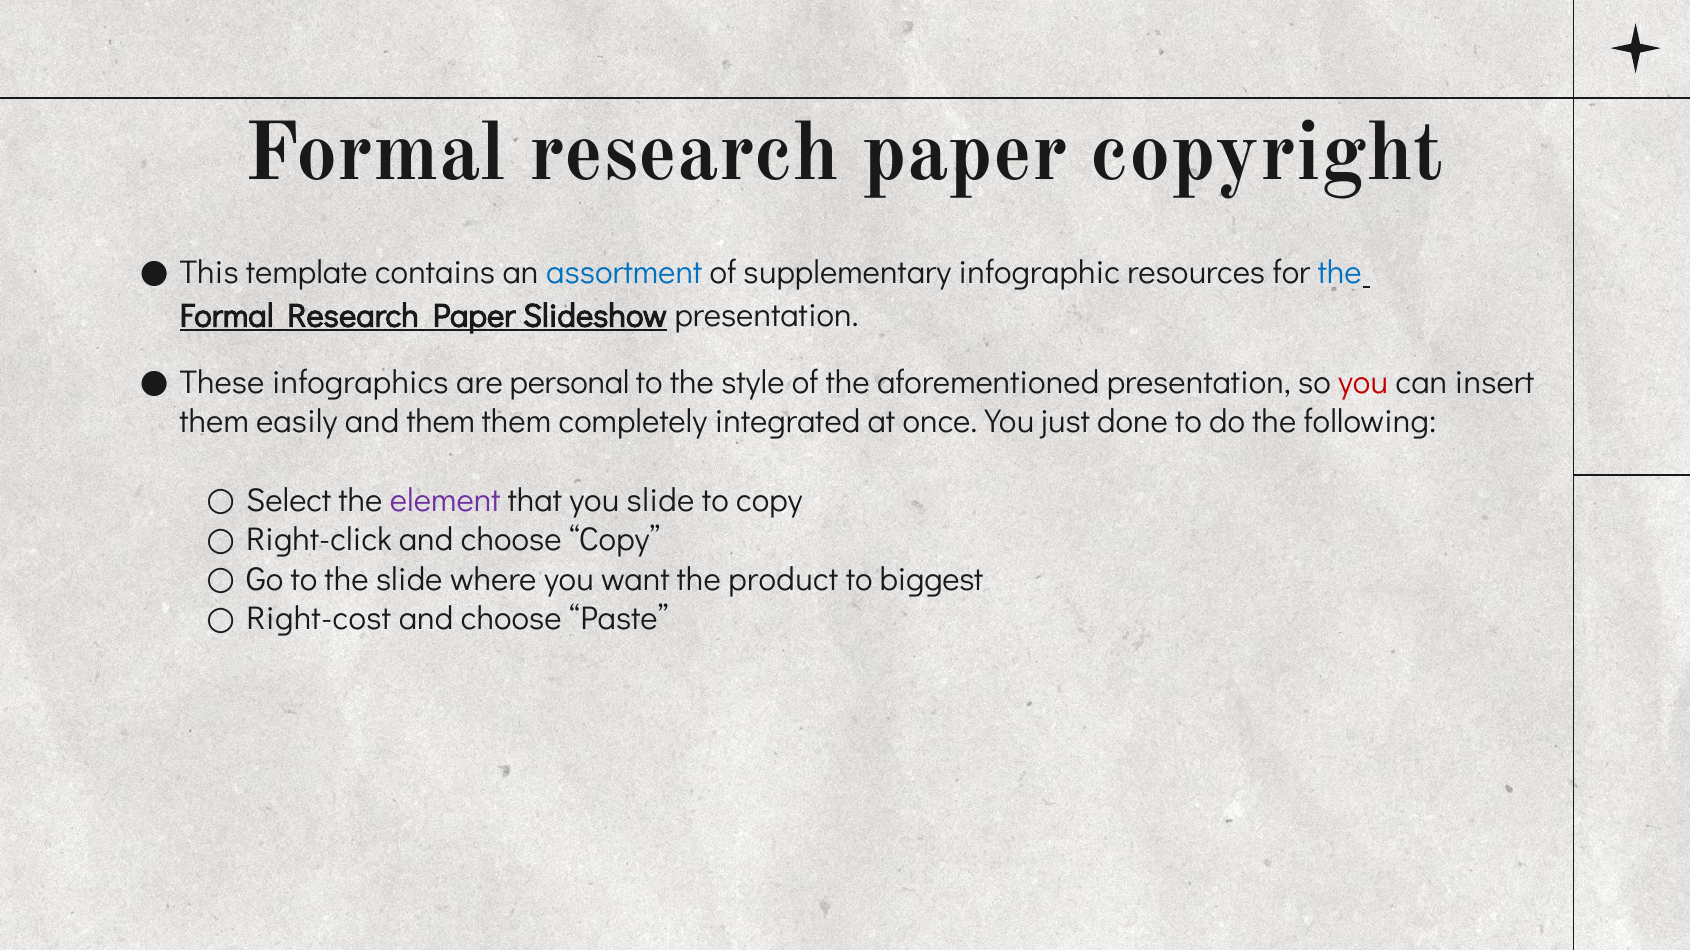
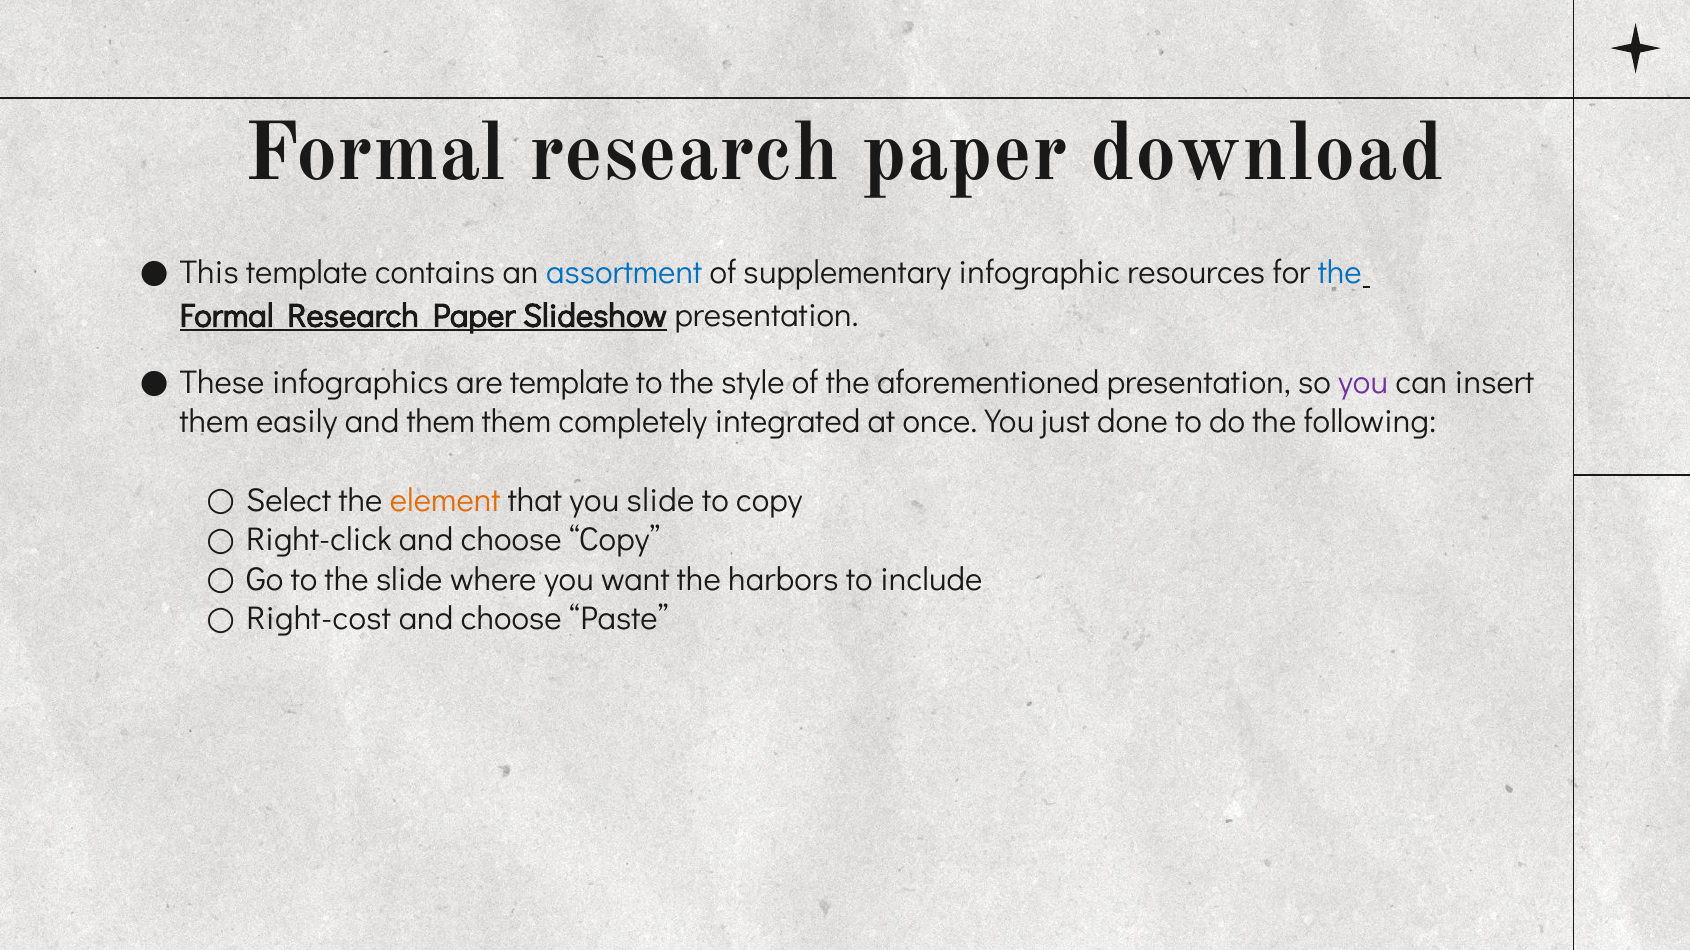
copyright: copyright -> download
are personal: personal -> template
you at (1363, 383) colour: red -> purple
element colour: purple -> orange
product: product -> harbors
biggest: biggest -> include
